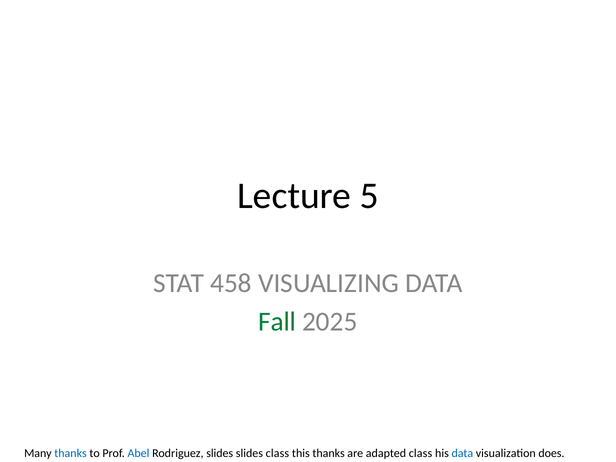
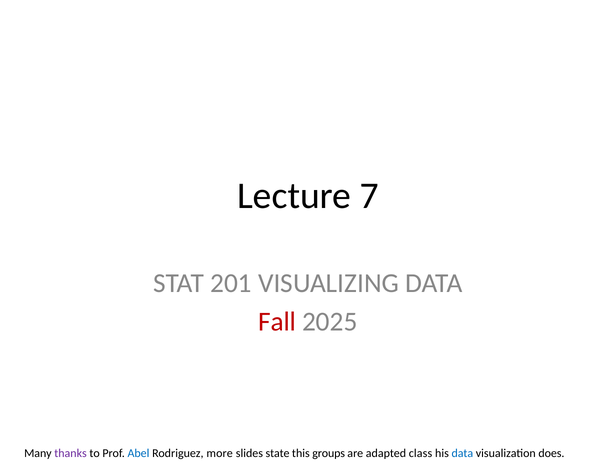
5: 5 -> 7
458: 458 -> 201
Fall colour: green -> red
thanks at (71, 453) colour: blue -> purple
Rodriguez slides: slides -> more
slides class: class -> state
this thanks: thanks -> groups
